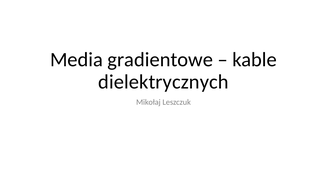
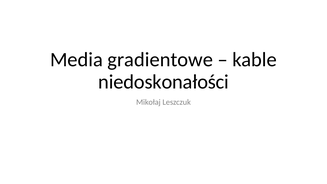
dielektrycznych: dielektrycznych -> niedoskonałości
